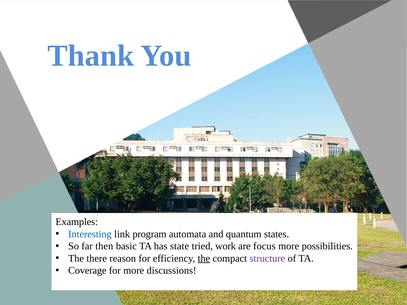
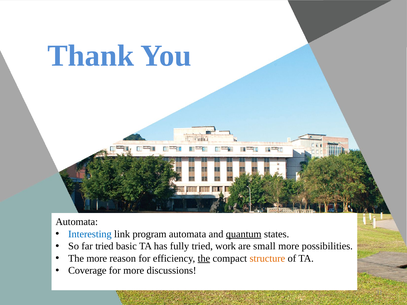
Examples at (77, 222): Examples -> Automata
quantum underline: none -> present
far then: then -> tried
state: state -> fully
focus: focus -> small
The there: there -> more
structure colour: purple -> orange
